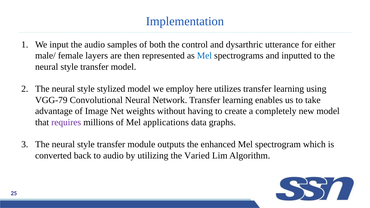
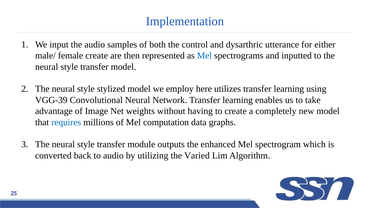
female layers: layers -> create
VGG-79: VGG-79 -> VGG-39
requires colour: purple -> blue
applications: applications -> computation
